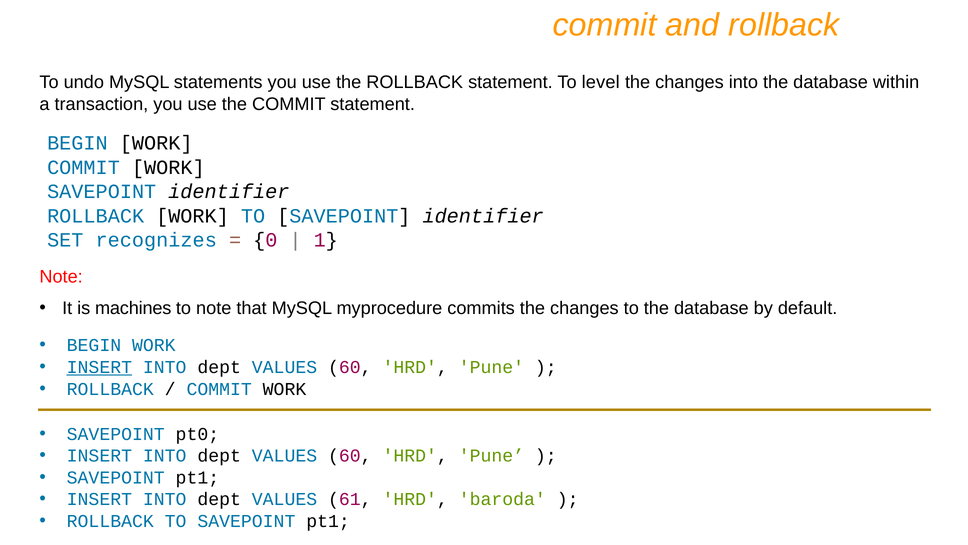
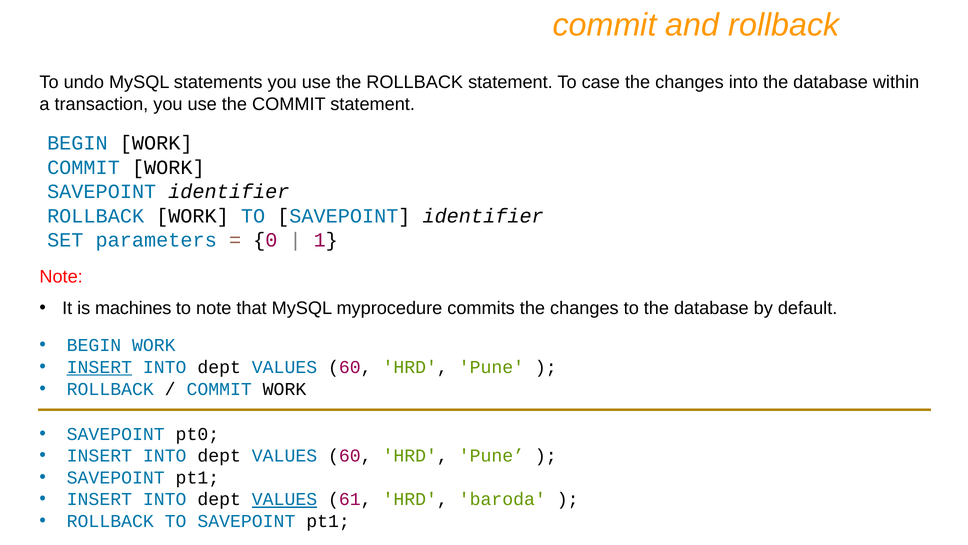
level: level -> case
recognizes: recognizes -> parameters
VALUES at (285, 499) underline: none -> present
